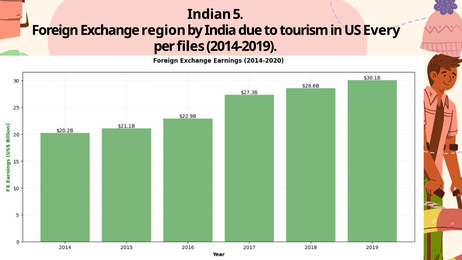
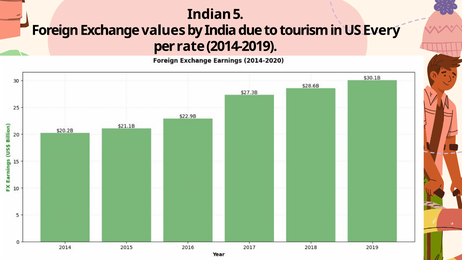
region: region -> values
files: files -> rate
